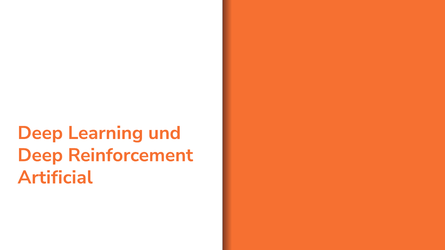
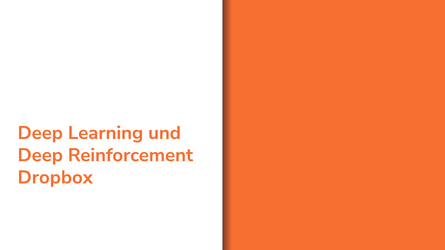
Artificial: Artificial -> Dropbox
